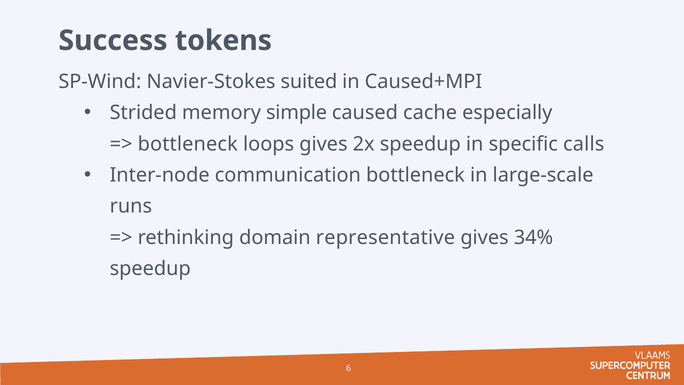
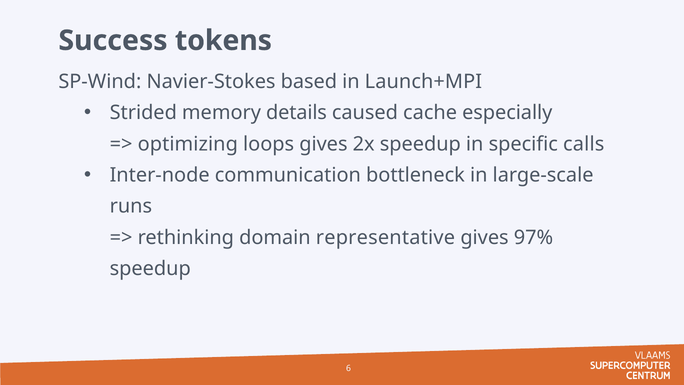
suited: suited -> based
Caused+MPI: Caused+MPI -> Launch+MPI
simple: simple -> details
bottleneck at (188, 144): bottleneck -> optimizing
34%: 34% -> 97%
